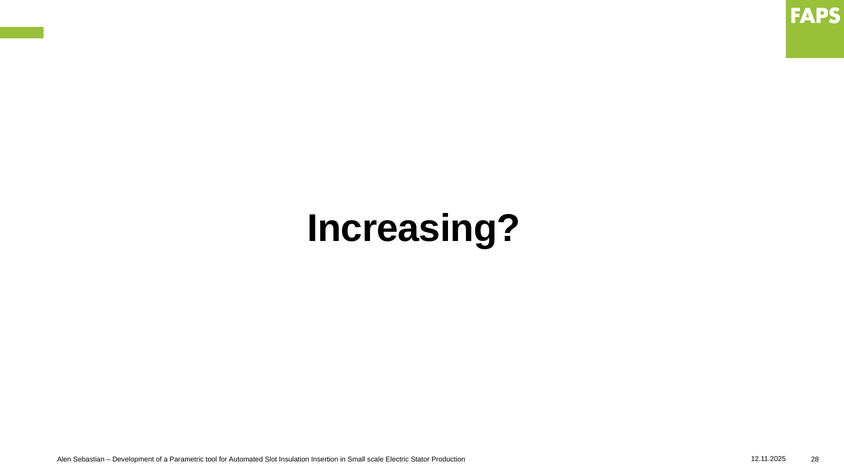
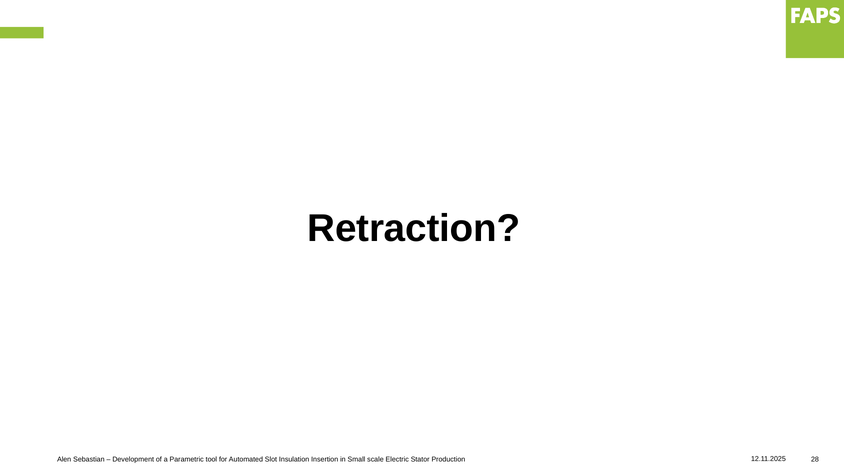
Increasing: Increasing -> Retraction
